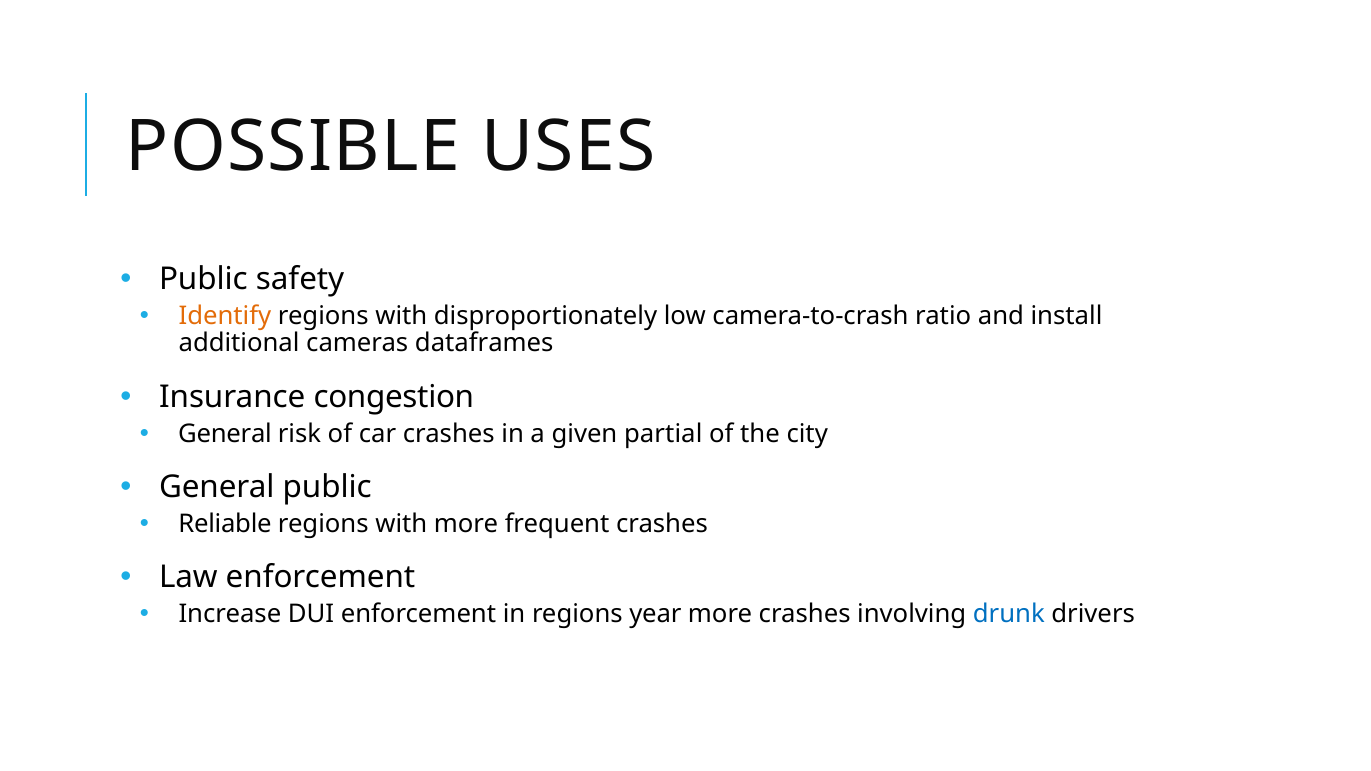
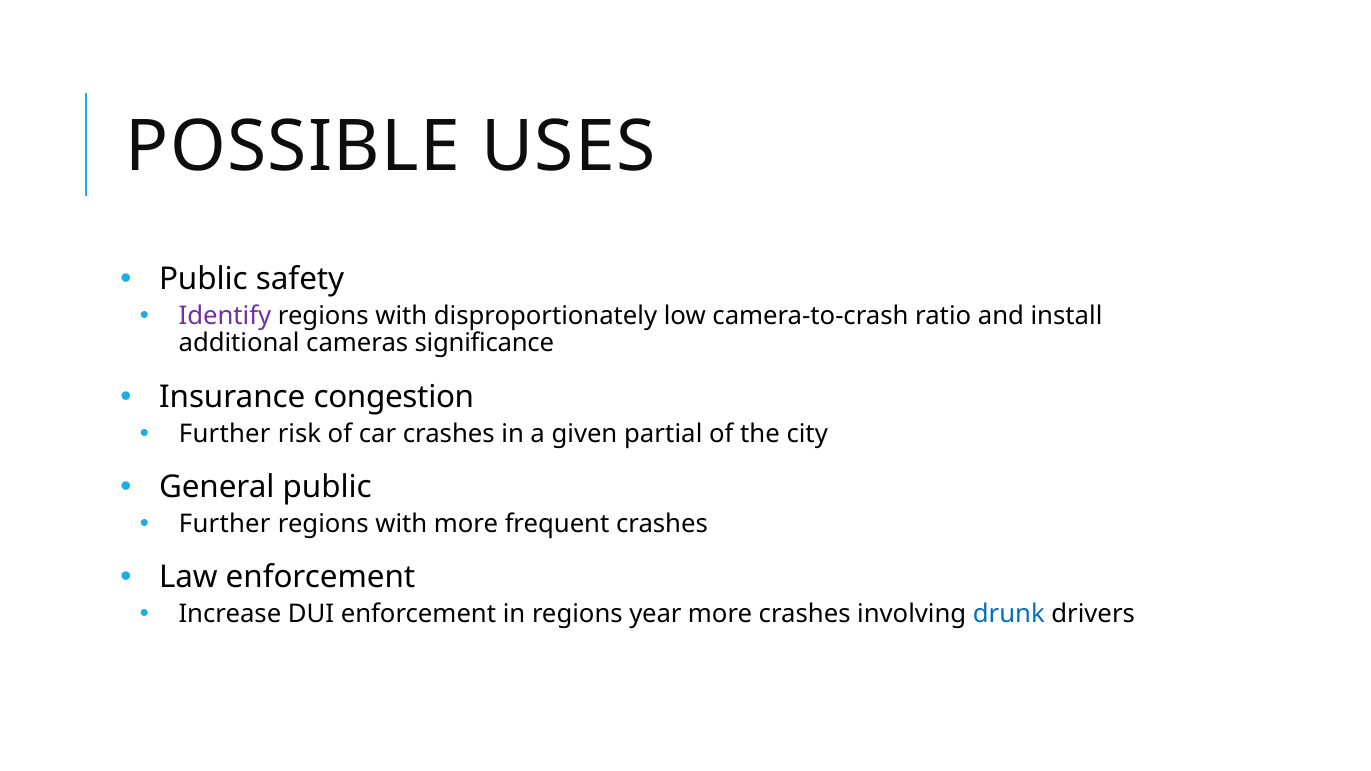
Identify colour: orange -> purple
dataframes: dataframes -> significance
General at (225, 434): General -> Further
Reliable at (225, 524): Reliable -> Further
